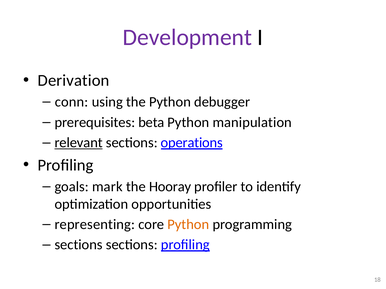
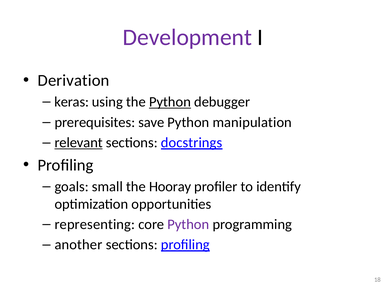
conn: conn -> keras
Python at (170, 102) underline: none -> present
beta: beta -> save
operations: operations -> docstrings
mark: mark -> small
Python at (188, 225) colour: orange -> purple
sections at (79, 245): sections -> another
